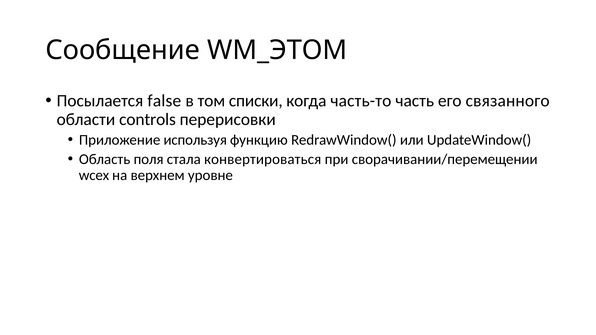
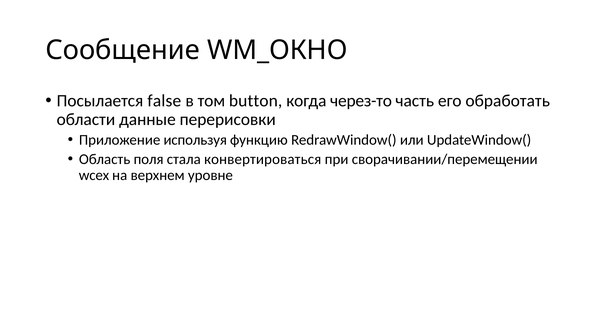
WM_ЭТОМ: WM_ЭТОМ -> WM_ОКНО
списки: списки -> button
часть-то: часть-то -> через-то
связанного: связанного -> обработать
controls: controls -> данные
